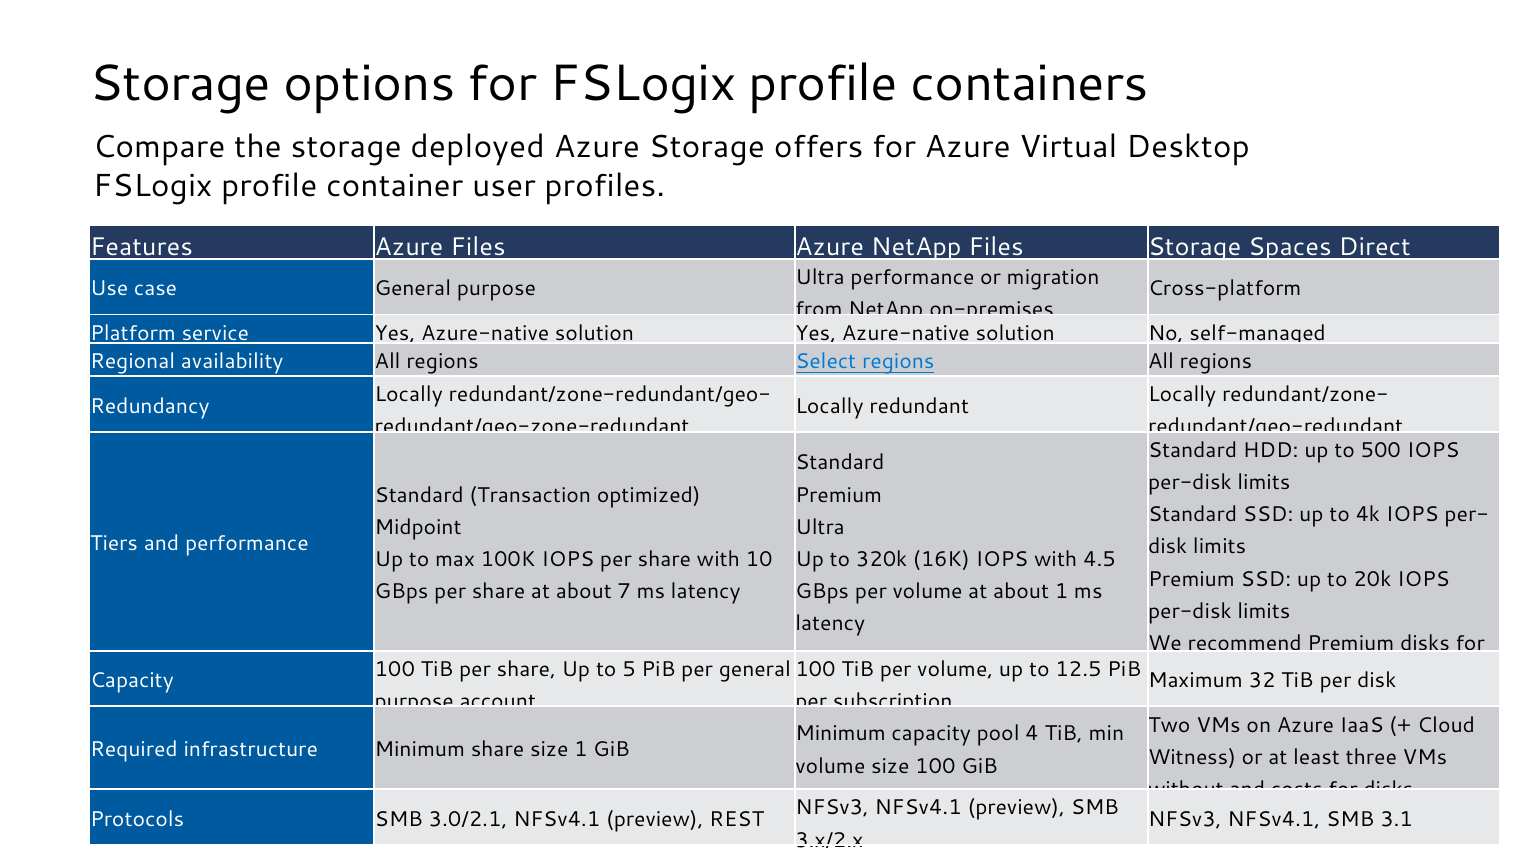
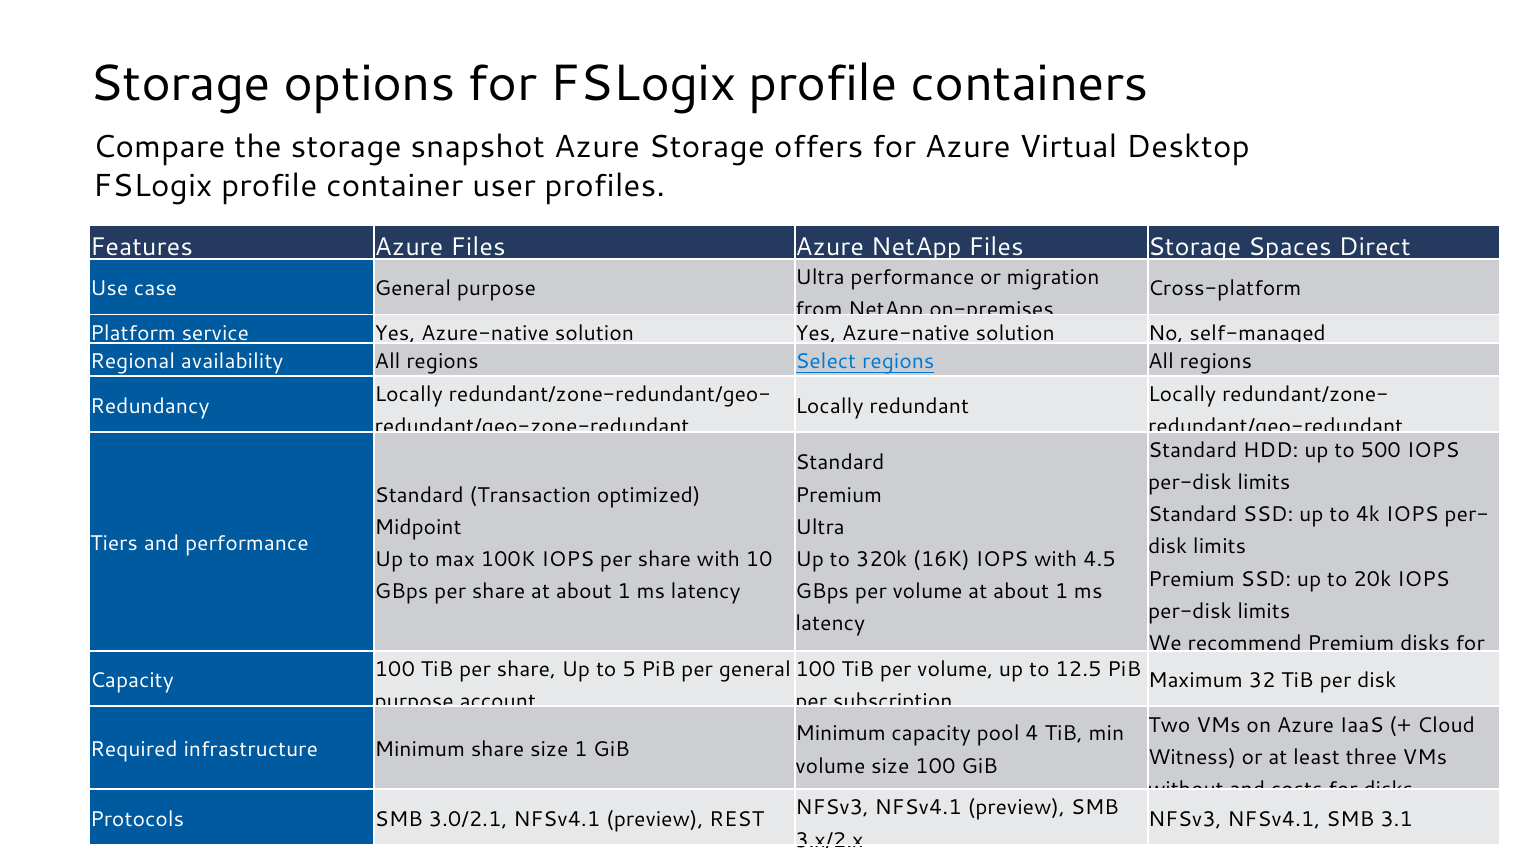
deployed: deployed -> snapshot
share at about 7: 7 -> 1
